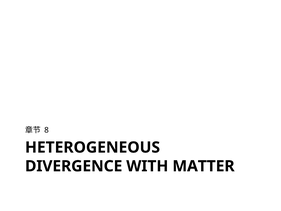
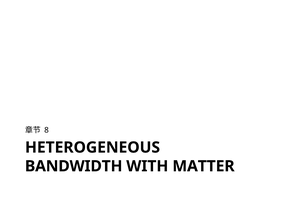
DIVERGENCE: DIVERGENCE -> BANDWIDTH
